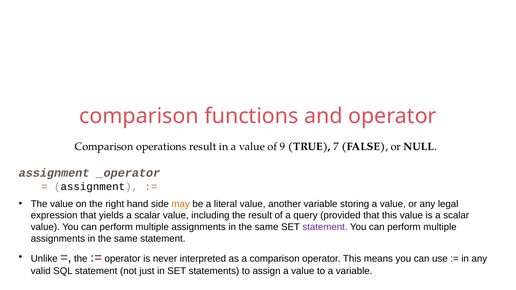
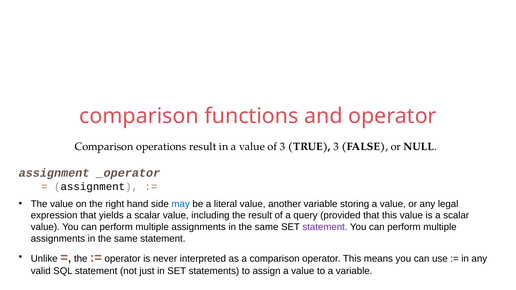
of 9: 9 -> 3
TRUE 7: 7 -> 3
may colour: orange -> blue
